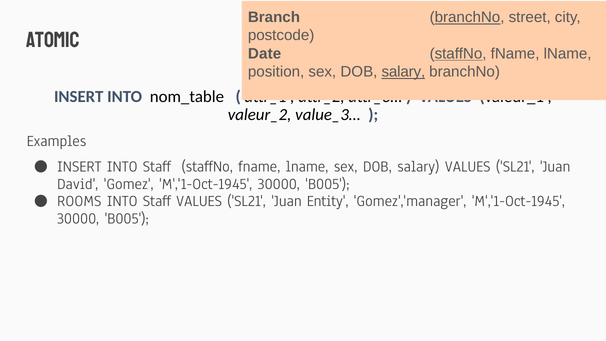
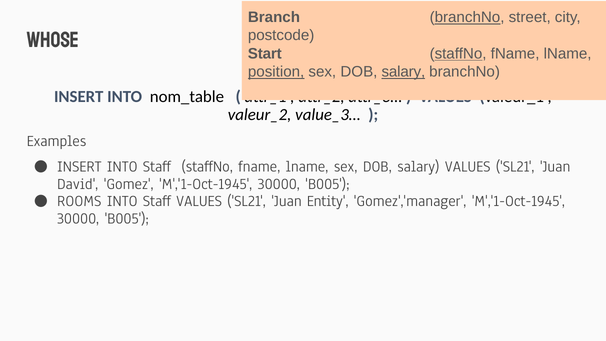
Atomic: Atomic -> Whose
Date: Date -> Start
position underline: none -> present
